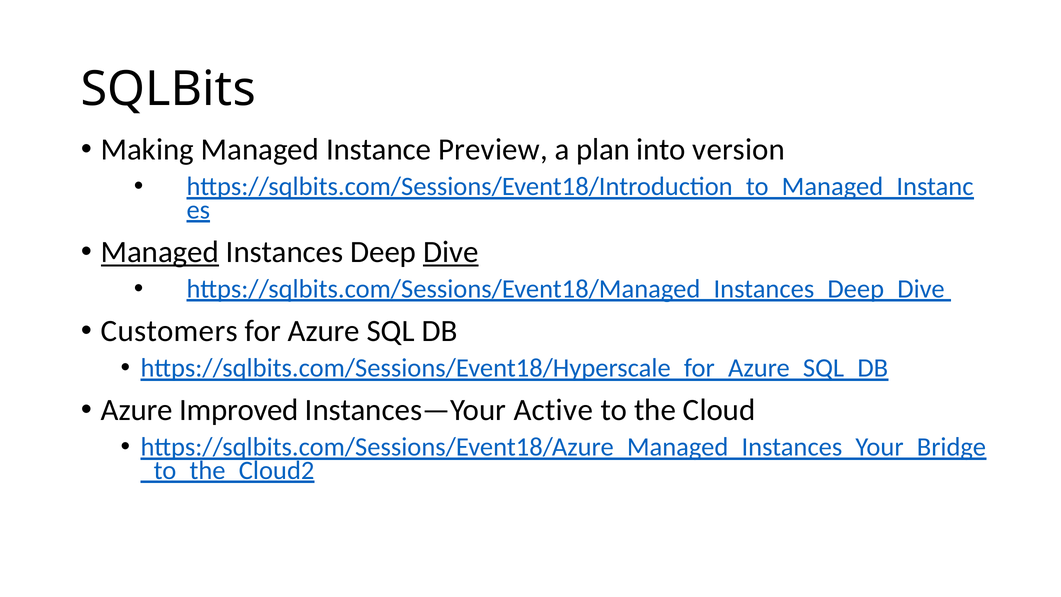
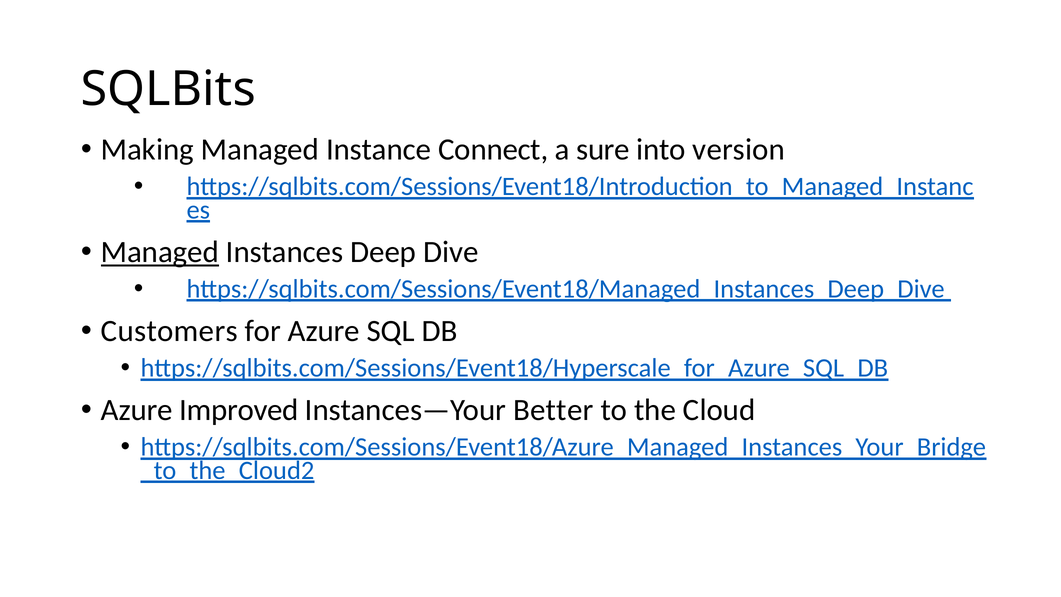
Preview: Preview -> Connect
plan: plan -> sure
Dive underline: present -> none
Active: Active -> Better
